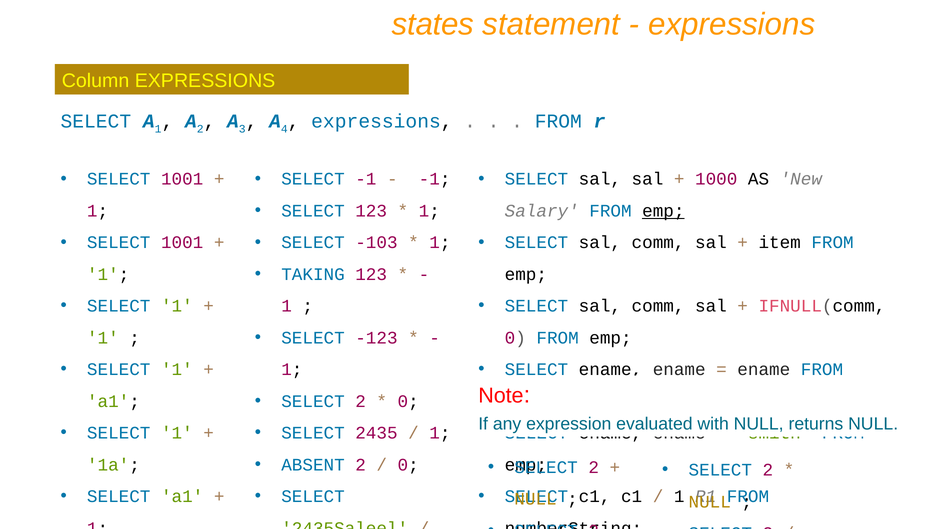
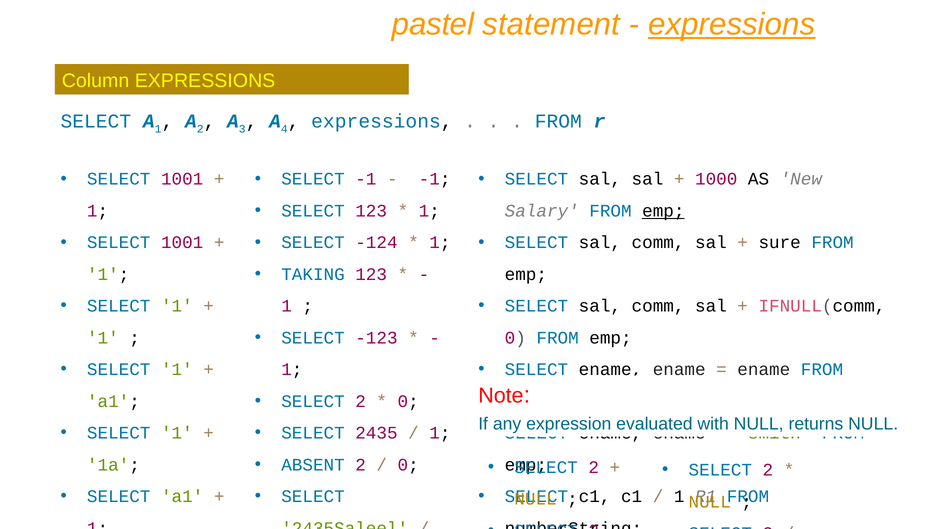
states: states -> pastel
expressions at (732, 24) underline: none -> present
item: item -> sure
-103: -103 -> -124
